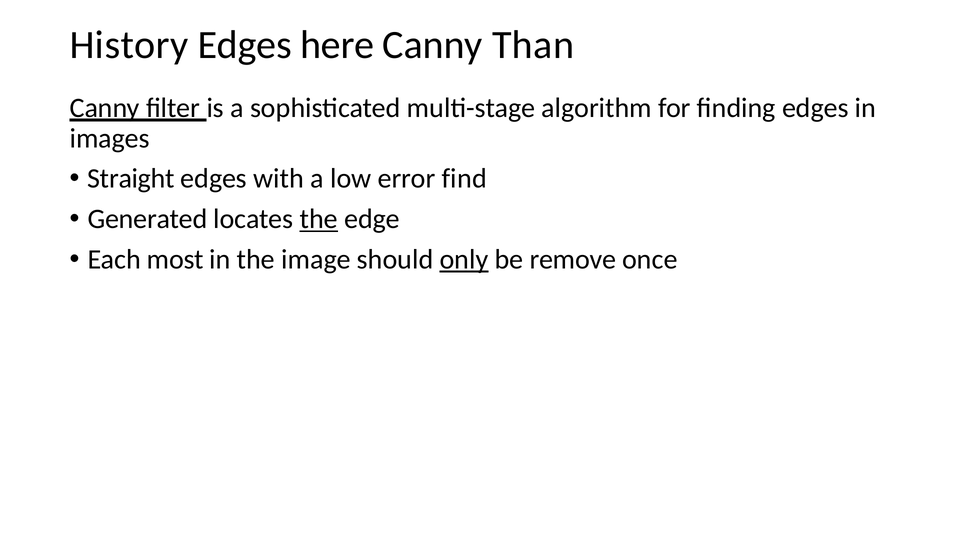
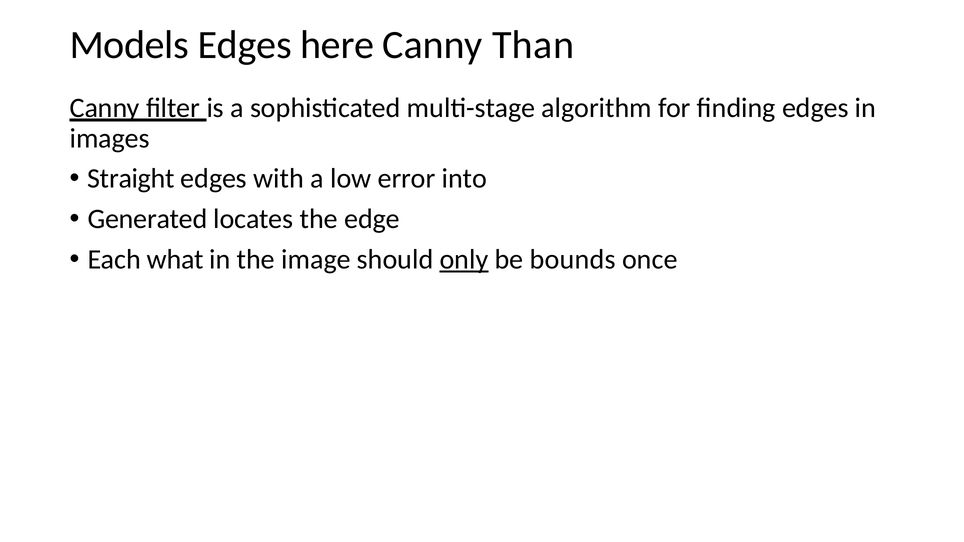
History: History -> Models
find: find -> into
the at (319, 219) underline: present -> none
most: most -> what
remove: remove -> bounds
